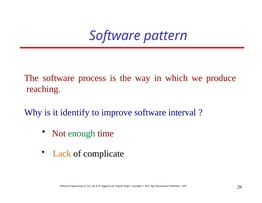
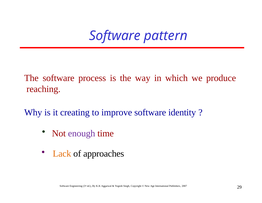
identify: identify -> creating
interval: interval -> identity
enough colour: green -> purple
complicate: complicate -> approaches
